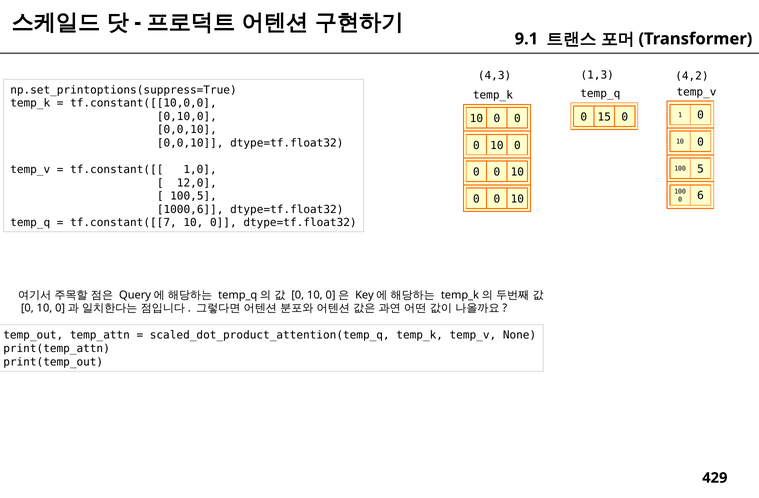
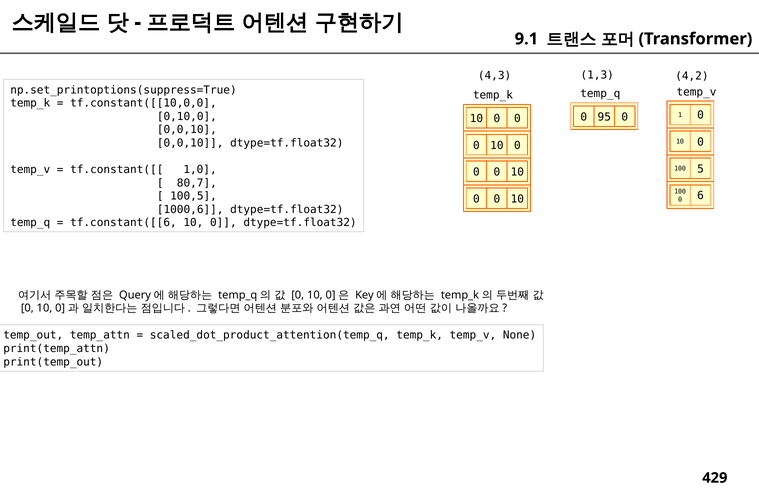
15: 15 -> 95
12,0: 12,0 -> 80,7
tf.constant([[7: tf.constant([[7 -> tf.constant([[6
